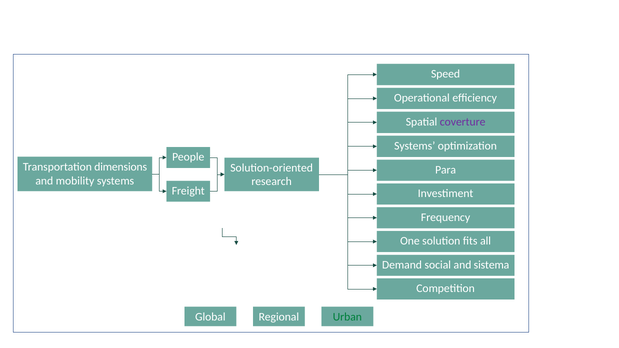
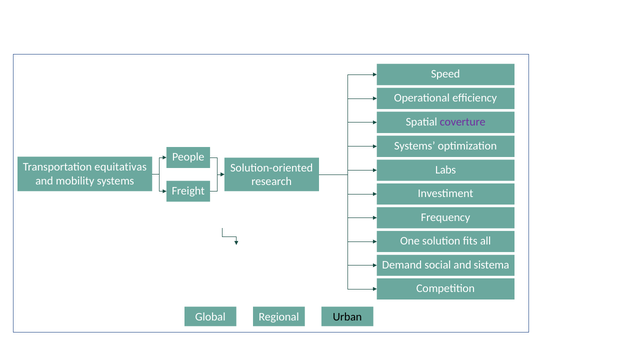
dimensions: dimensions -> equitativas
Para: Para -> Labs
Urban colour: green -> black
